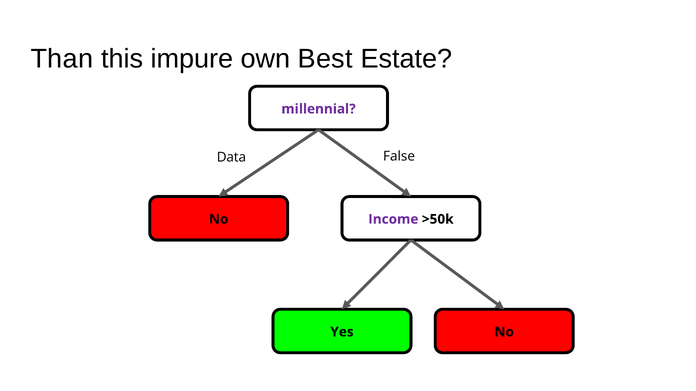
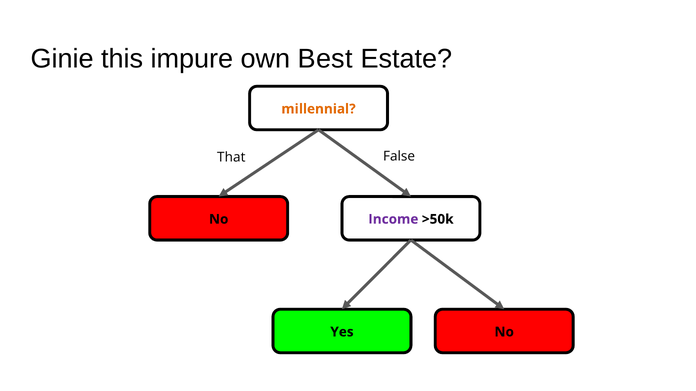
Than: Than -> Ginie
millennial colour: purple -> orange
Data: Data -> That
